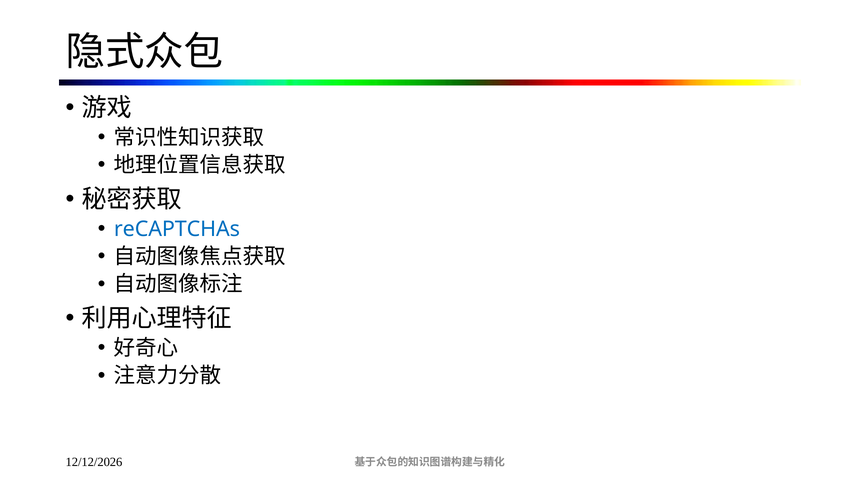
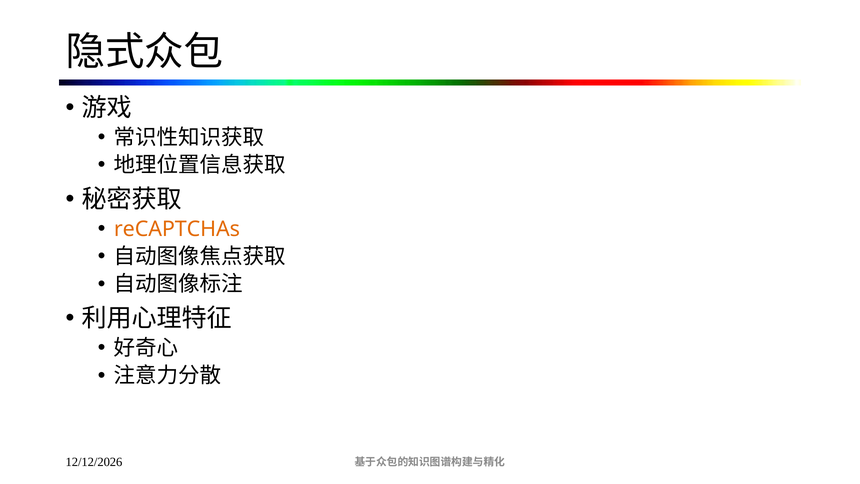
reCAPTCHAs colour: blue -> orange
